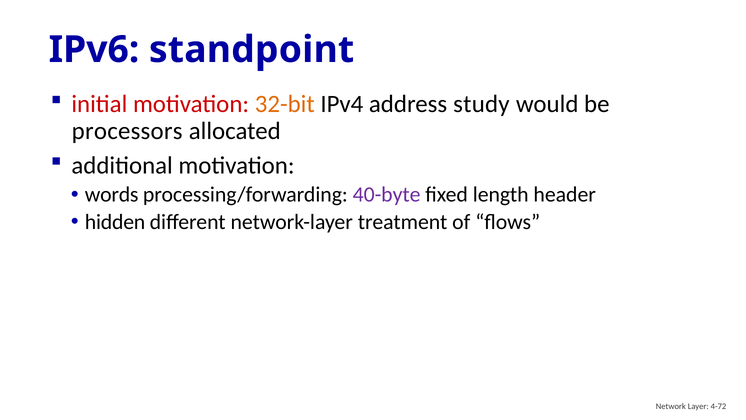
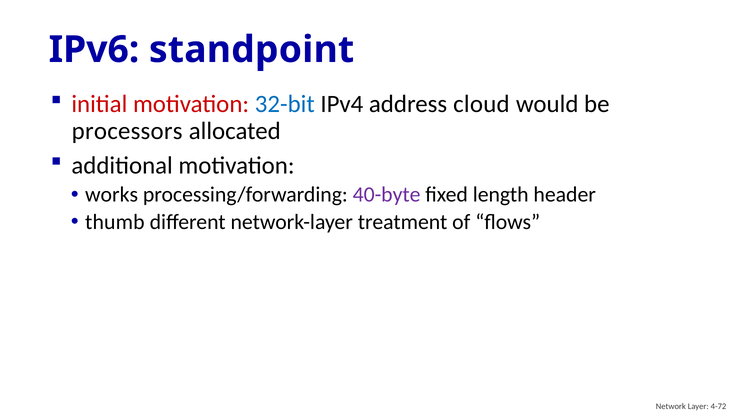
32-bit colour: orange -> blue
study: study -> cloud
words: words -> works
hidden: hidden -> thumb
